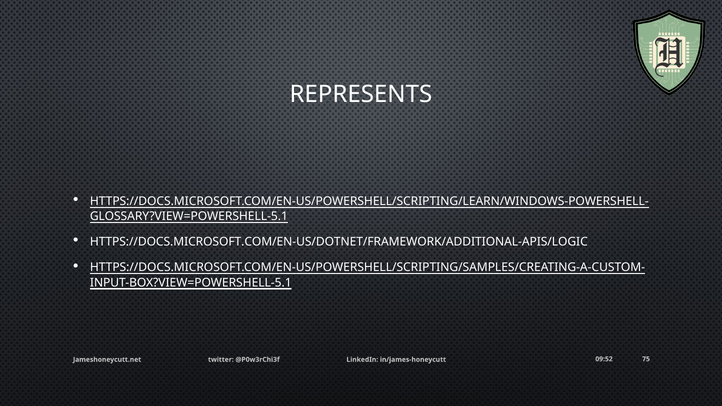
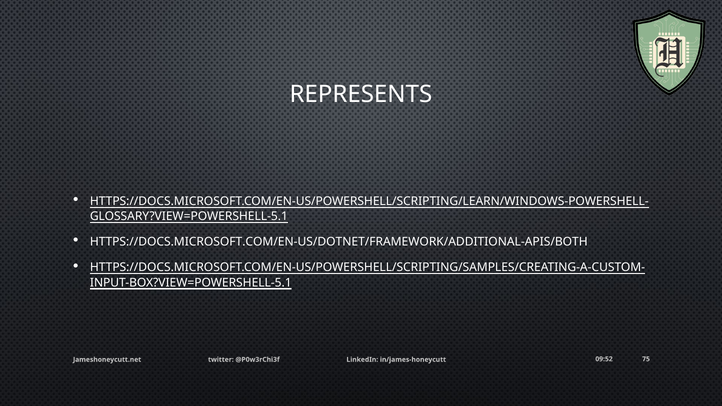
HTTPS://DOCS.MICROSOFT.COM/EN-US/DOTNET/FRAMEWORK/ADDITIONAL-APIS/LOGIC: HTTPS://DOCS.MICROSOFT.COM/EN-US/DOTNET/FRAMEWORK/ADDITIONAL-APIS/LOGIC -> HTTPS://DOCS.MICROSOFT.COM/EN-US/DOTNET/FRAMEWORK/ADDITIONAL-APIS/BOTH
